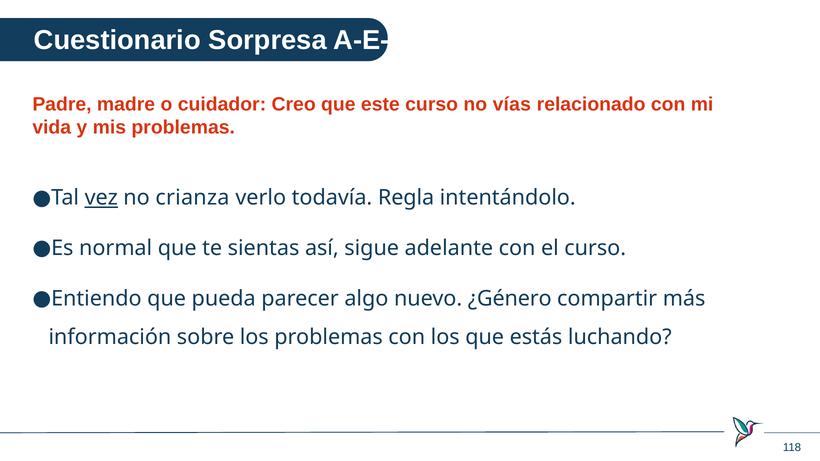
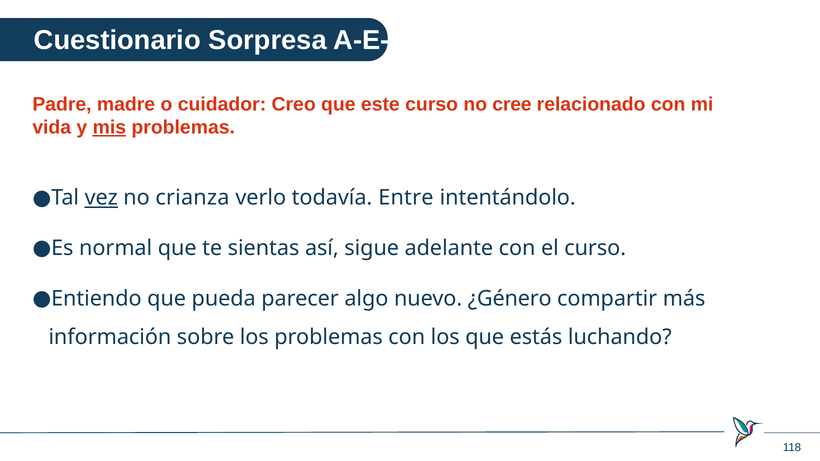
vías: vías -> cree
mis underline: none -> present
Regla: Regla -> Entre
